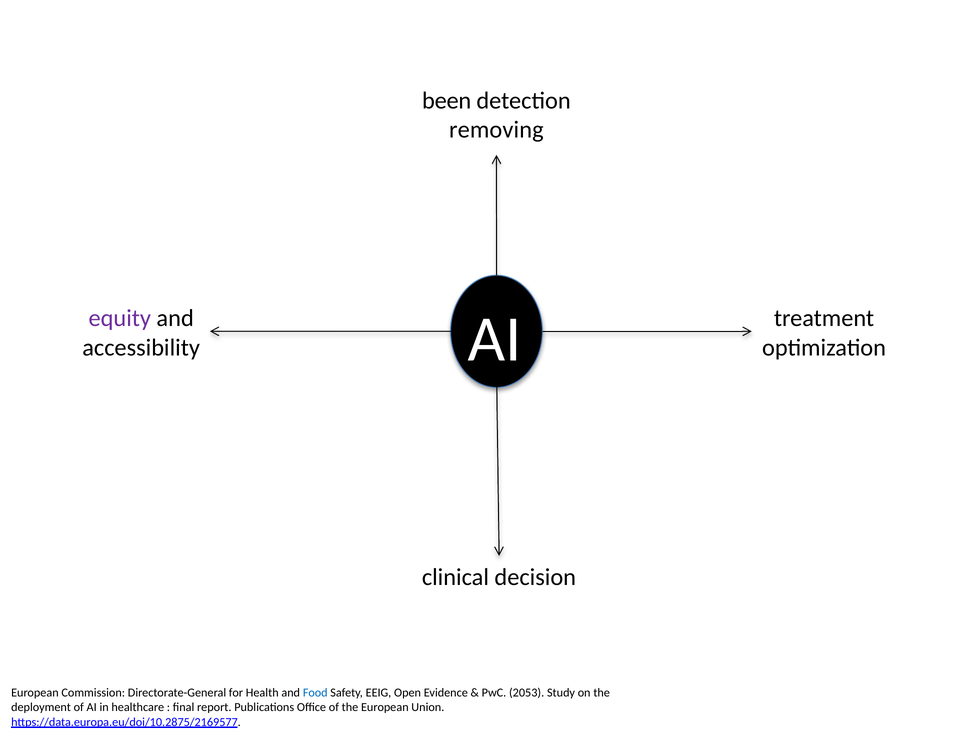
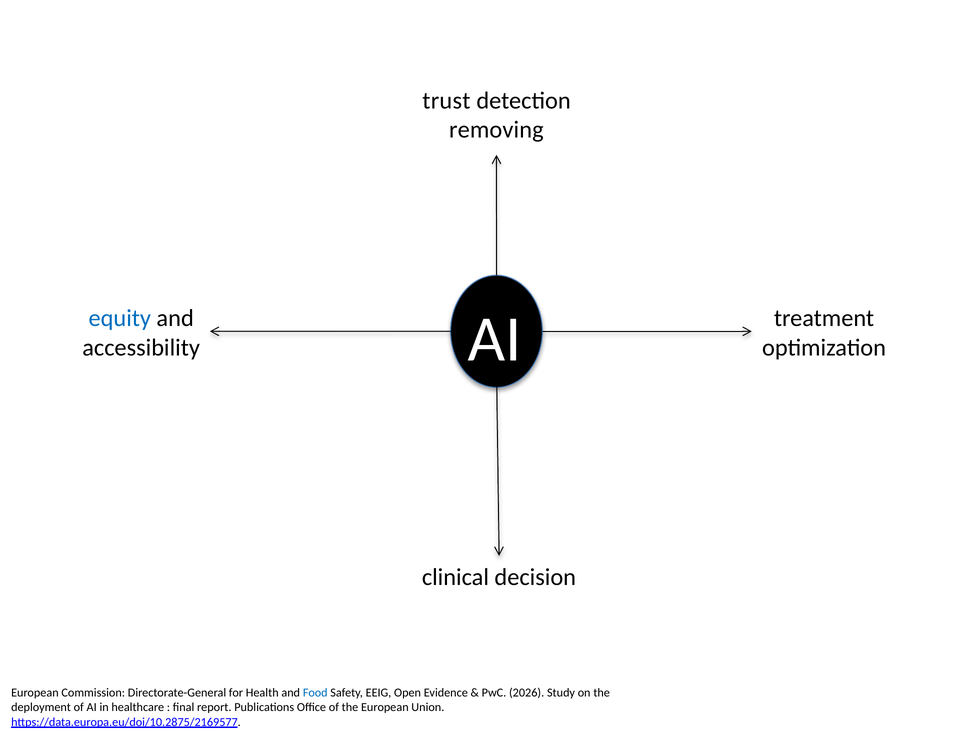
been: been -> trust
equity colour: purple -> blue
2053: 2053 -> 2026
